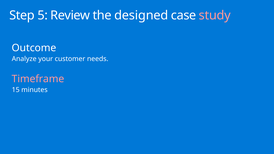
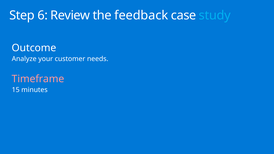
5: 5 -> 6
designed: designed -> feedback
study colour: pink -> light blue
